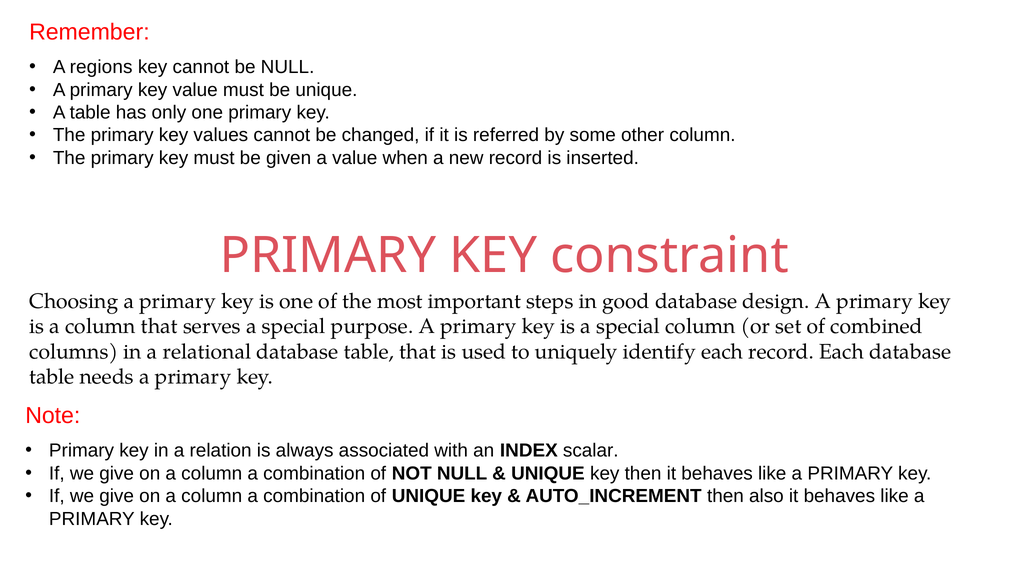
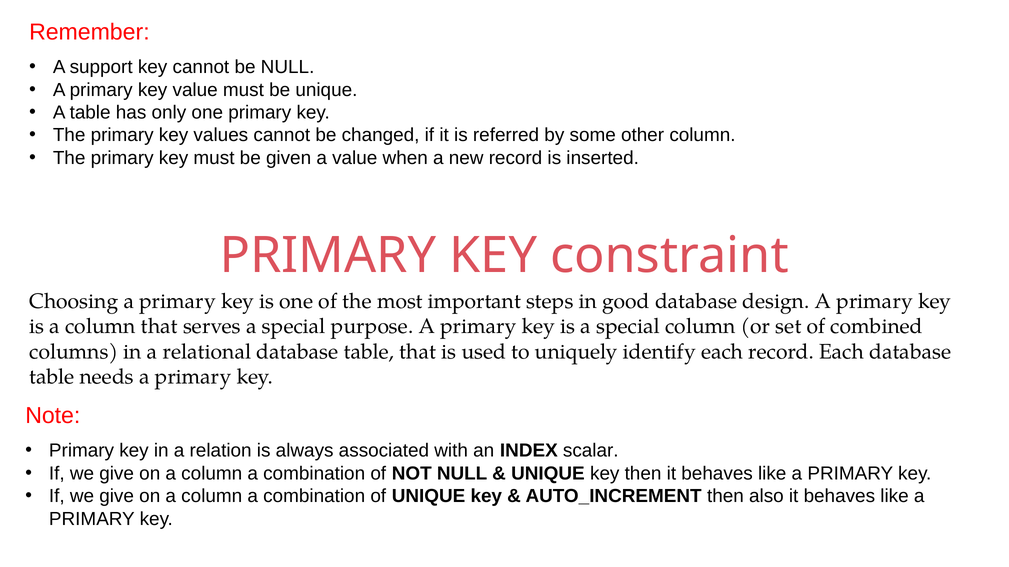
regions: regions -> support
